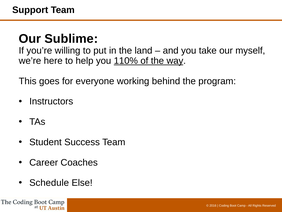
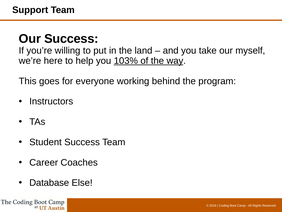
Our Sublime: Sublime -> Success
110%: 110% -> 103%
Schedule: Schedule -> Database
